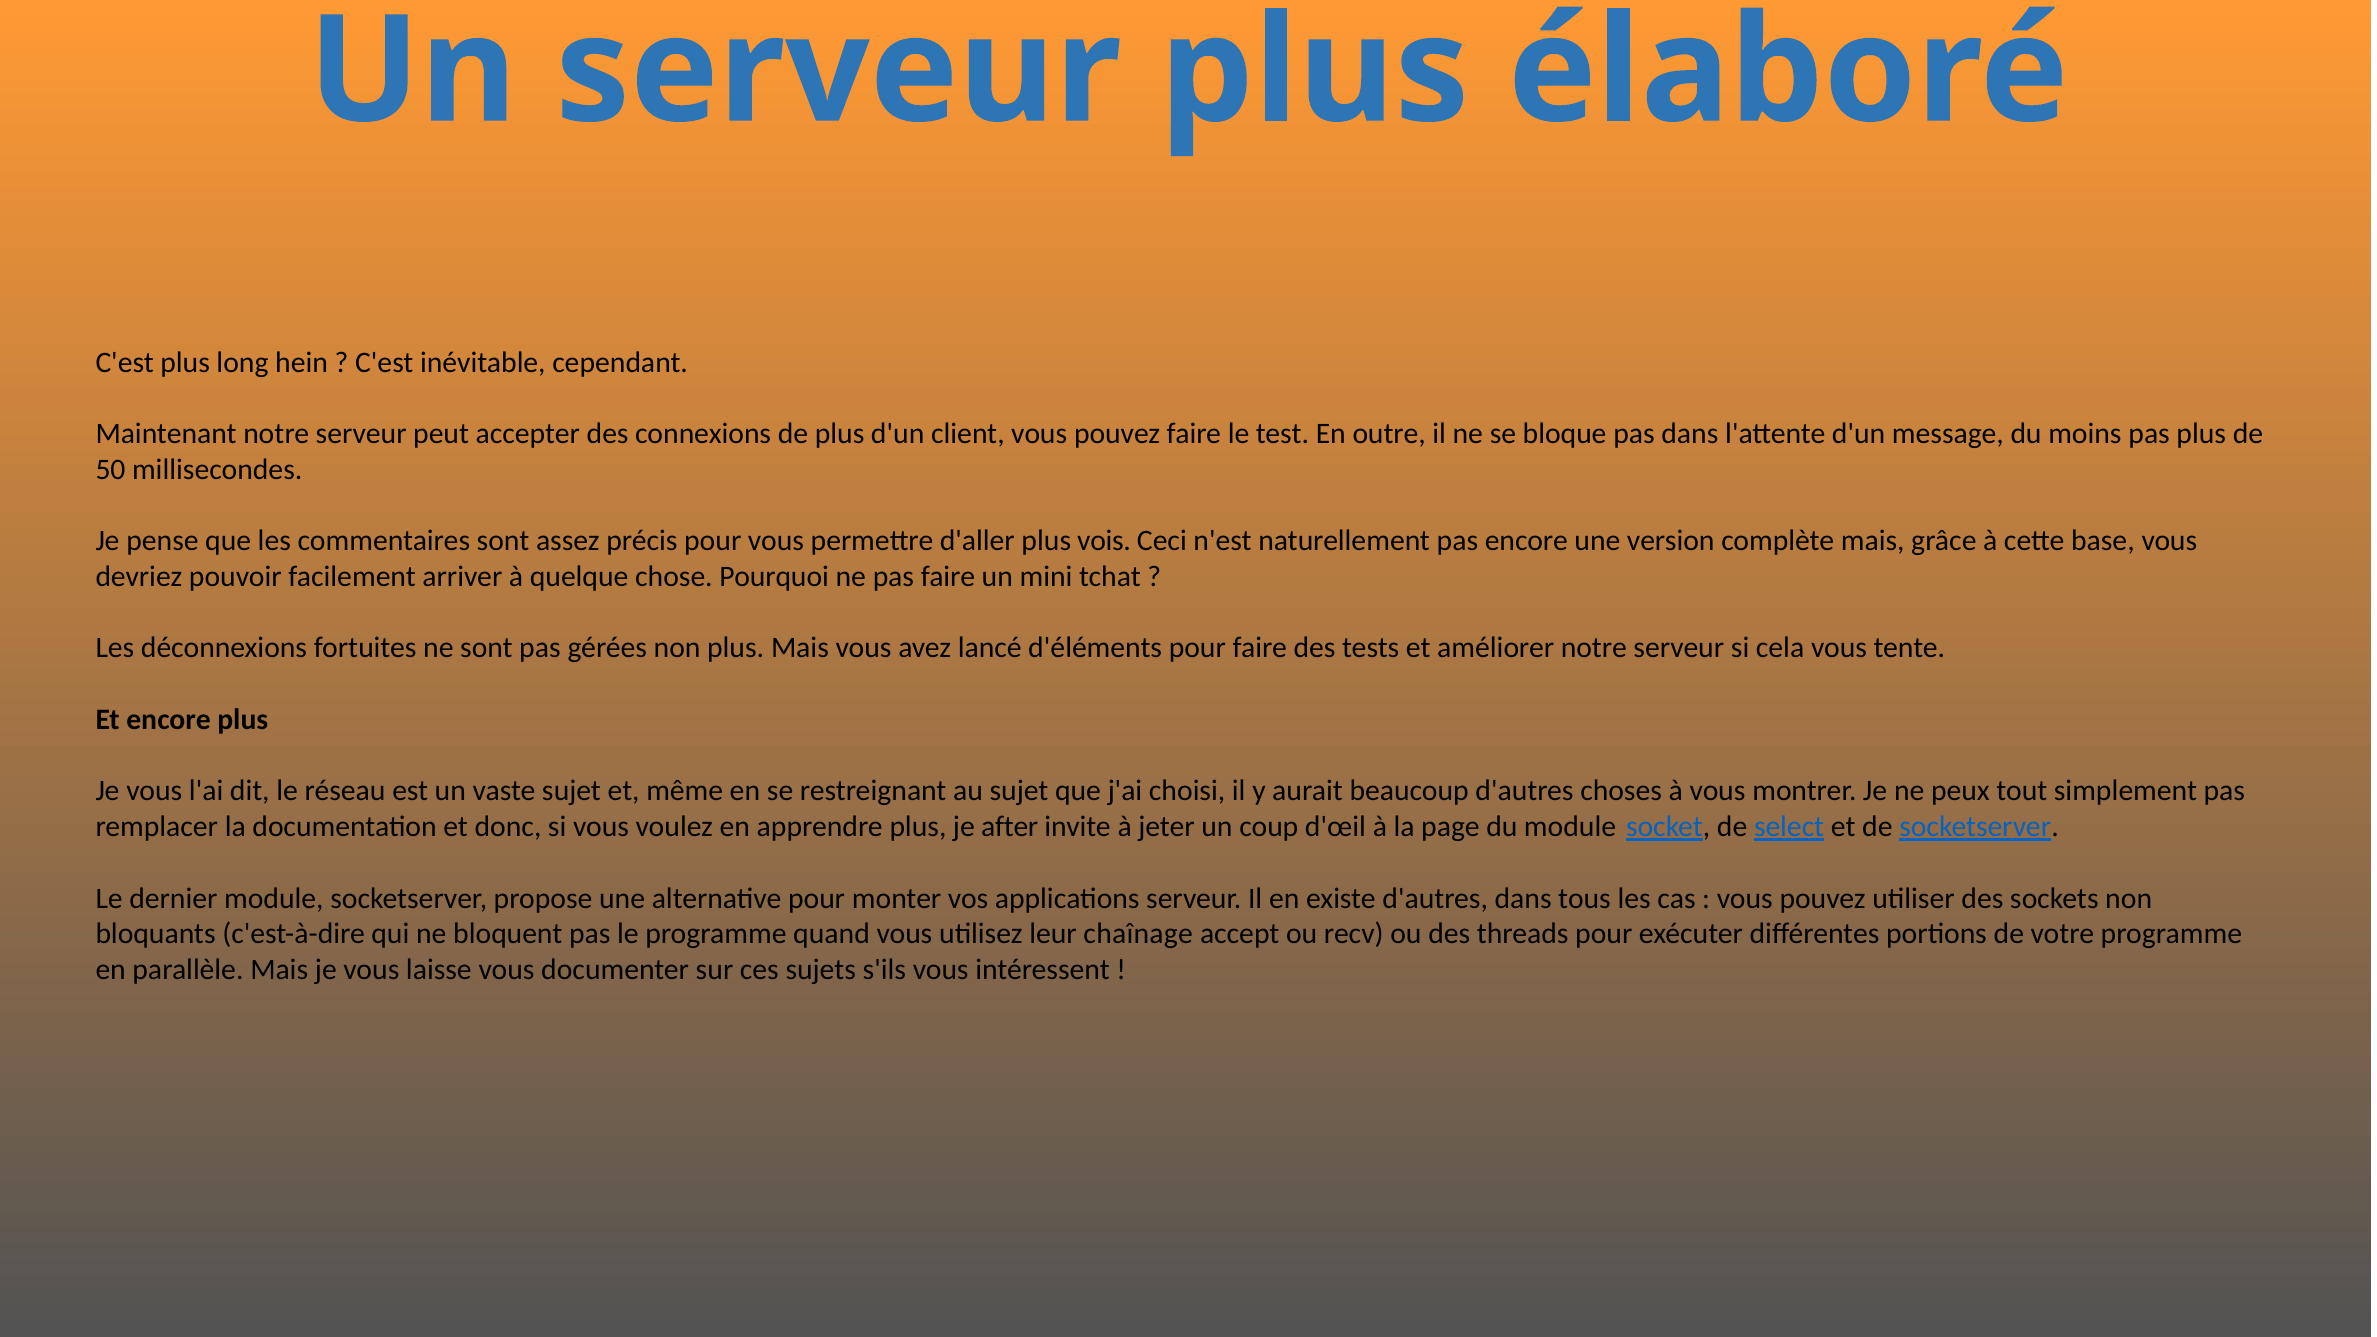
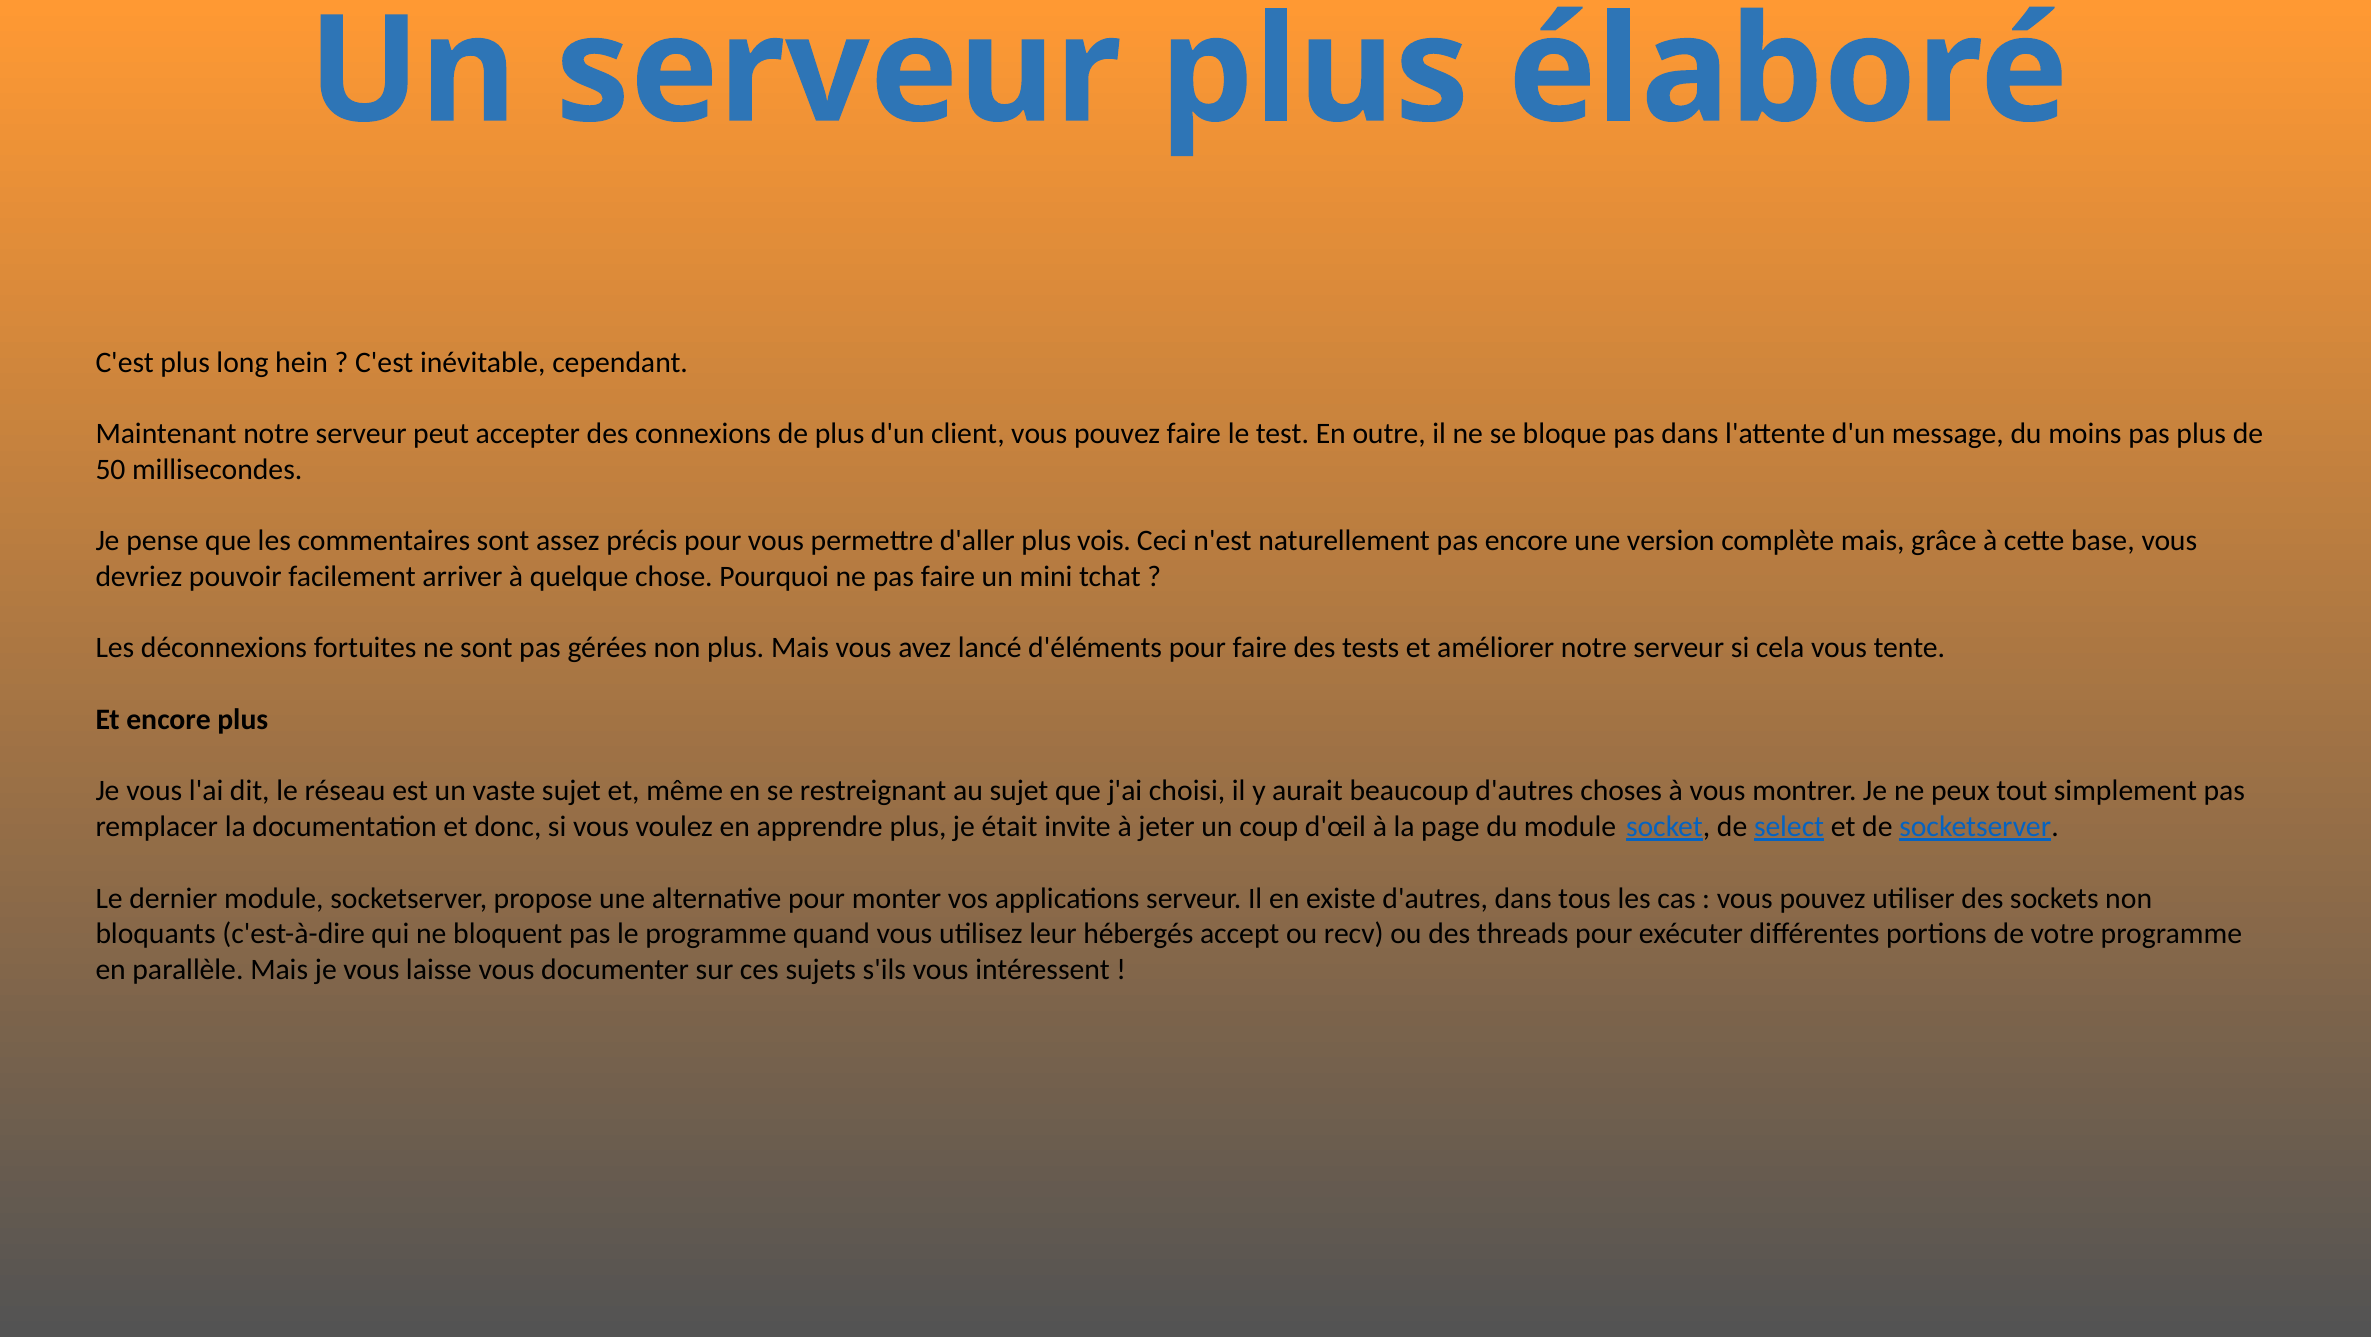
after: after -> était
chaînage: chaînage -> hébergés
